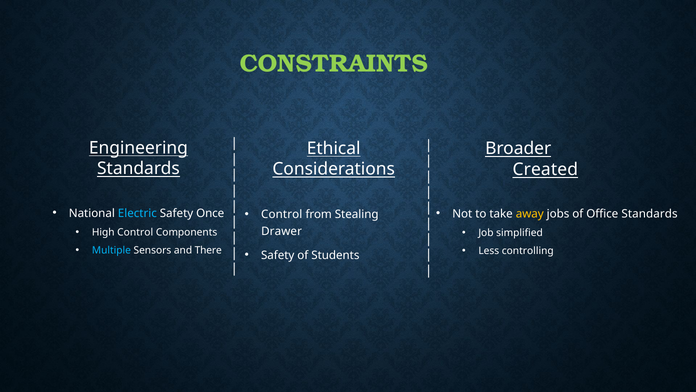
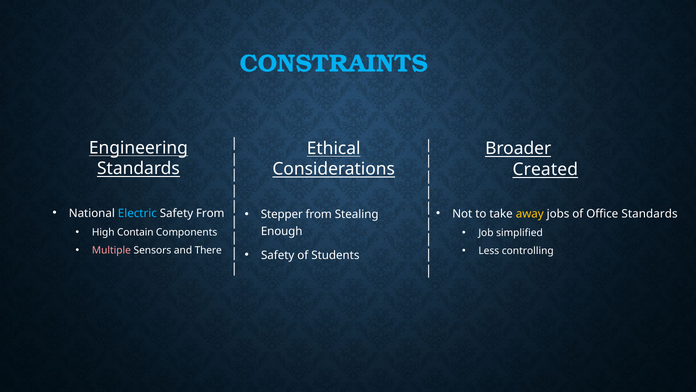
CONSTRAINTS colour: light green -> light blue
Safety Once: Once -> From
Control at (282, 214): Control -> Stepper
High Control: Control -> Contain
Drawer: Drawer -> Enough
Multiple colour: light blue -> pink
